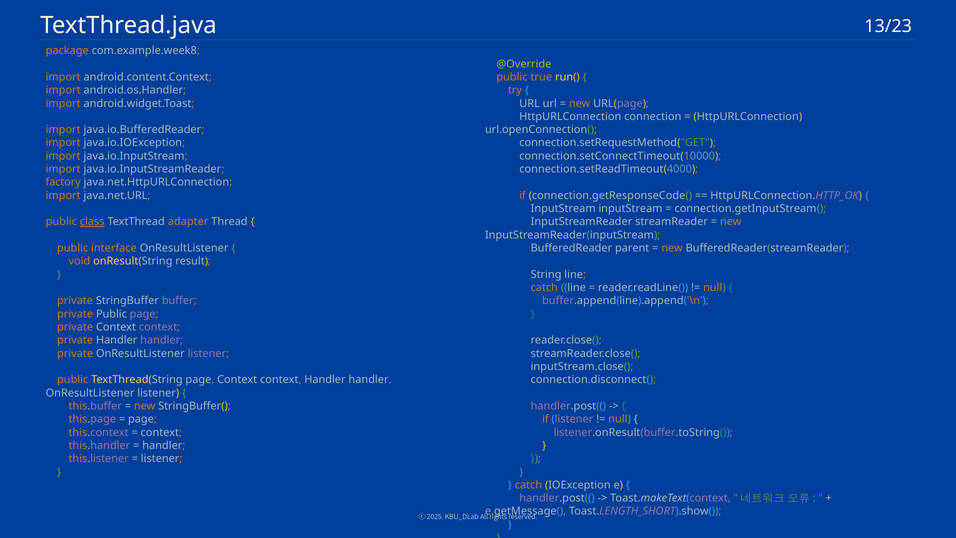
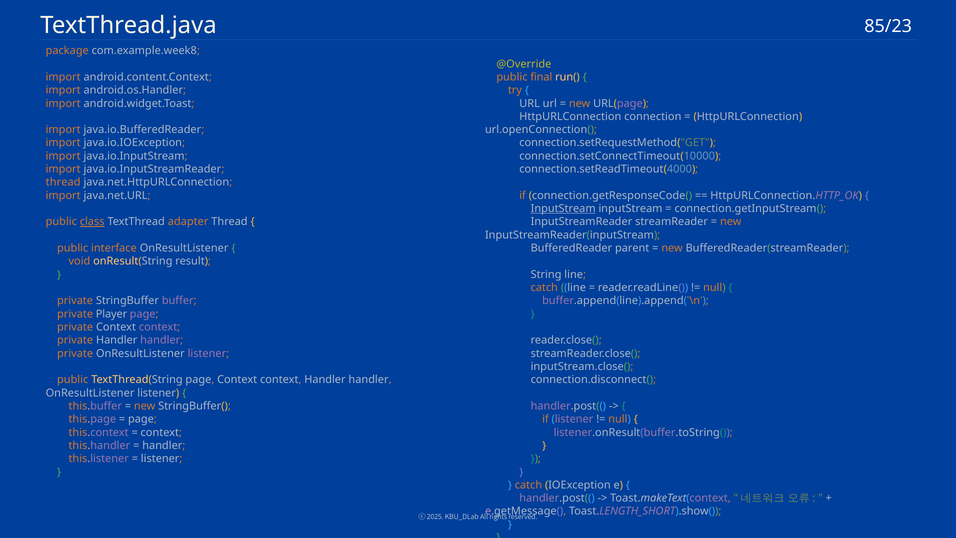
13/23: 13/23 -> 85/23
true: true -> final
factory at (63, 182): factory -> thread
InputStream at (563, 209) underline: none -> present
private Public: Public -> Player
